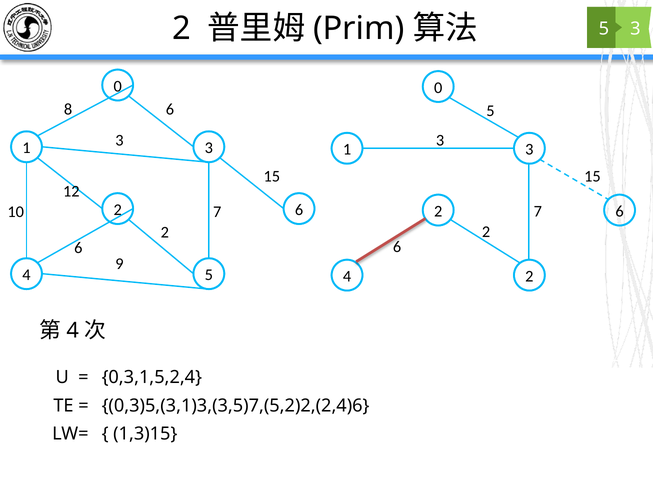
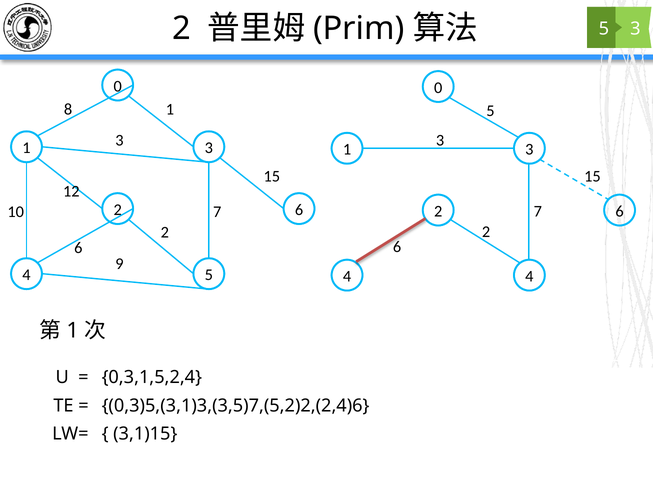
8 6: 6 -> 1
4 2: 2 -> 4
4 at (73, 330): 4 -> 1
1,3)15: 1,3)15 -> 3,1)15
